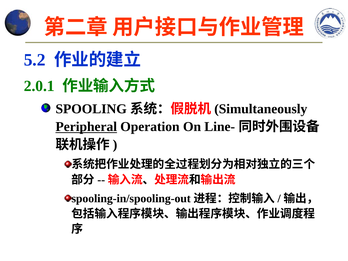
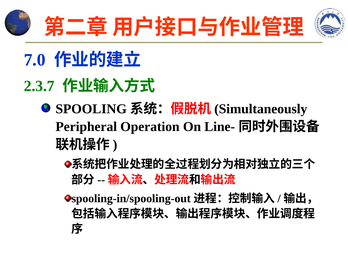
5.2: 5.2 -> 7.0
2.0.1: 2.0.1 -> 2.3.7
Peripheral underline: present -> none
